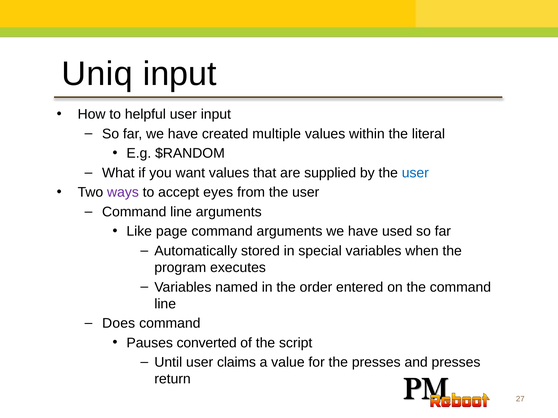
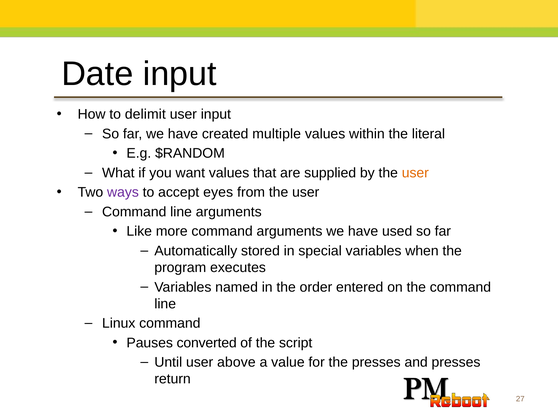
Uniq: Uniq -> Date
helpful: helpful -> delimit
user at (415, 173) colour: blue -> orange
page: page -> more
Does: Does -> Linux
claims: claims -> above
